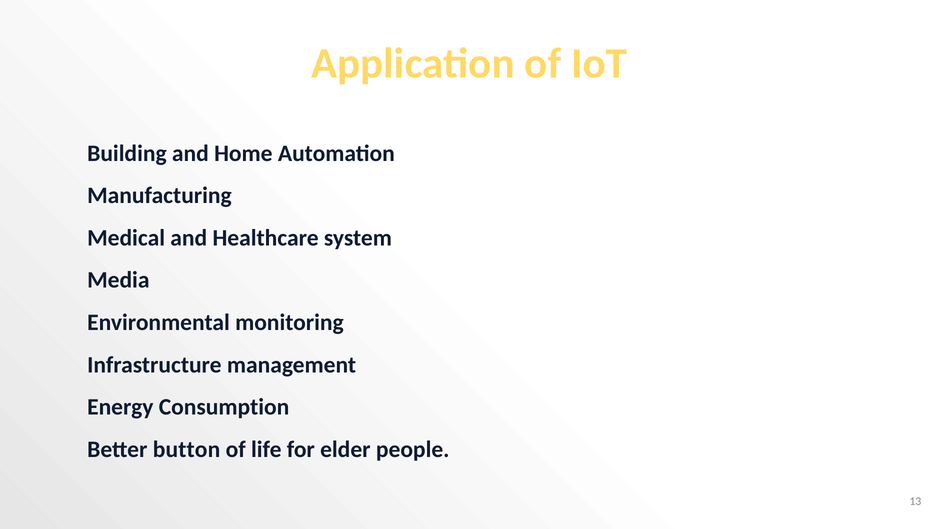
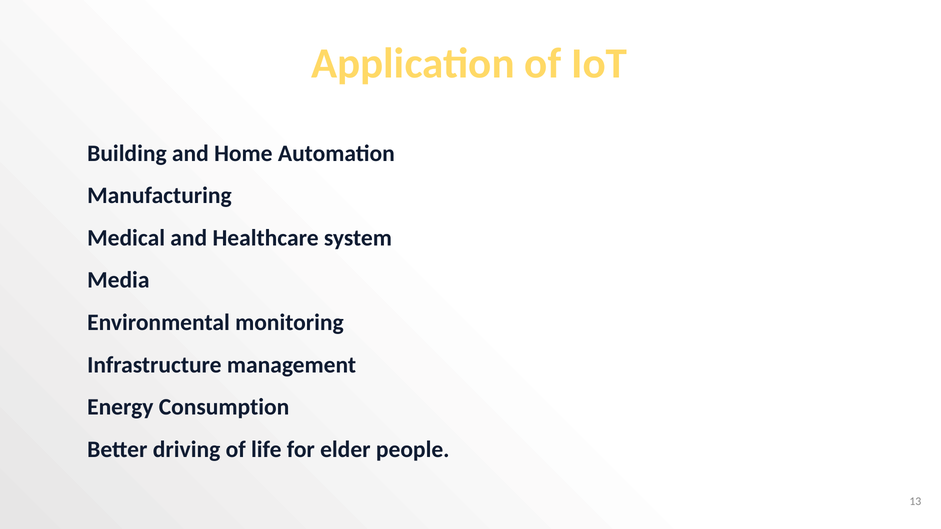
button: button -> driving
